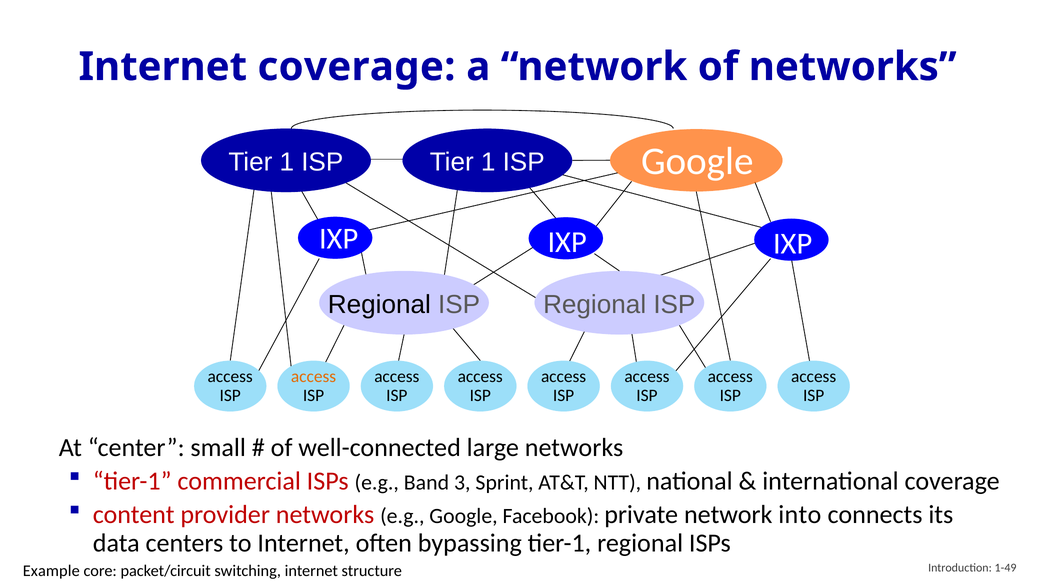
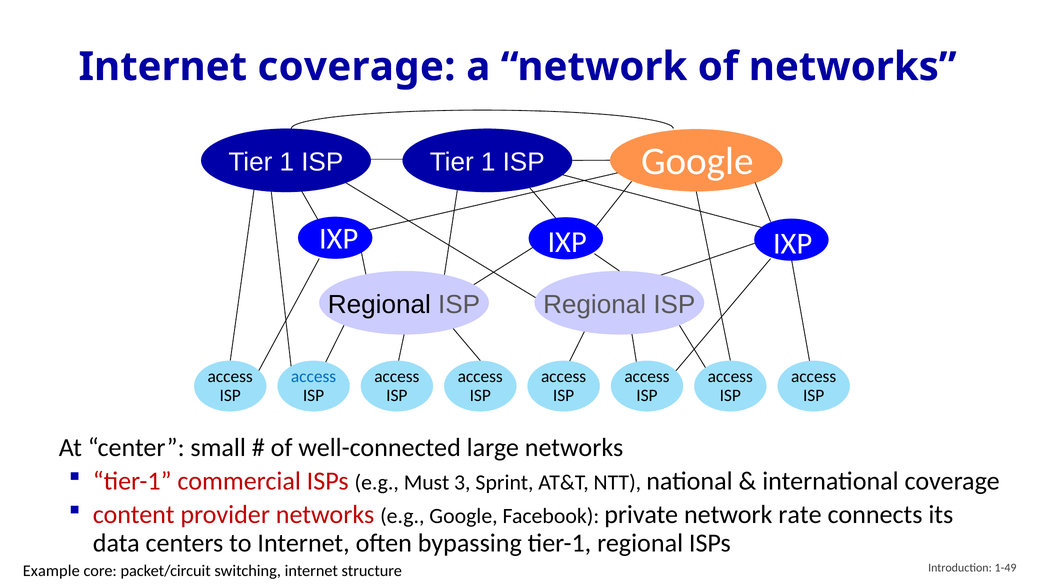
access at (314, 377) colour: orange -> blue
Band: Band -> Must
into: into -> rate
